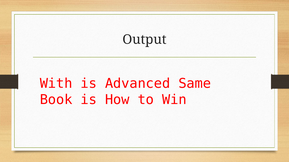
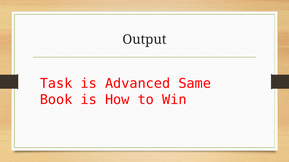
With: With -> Task
